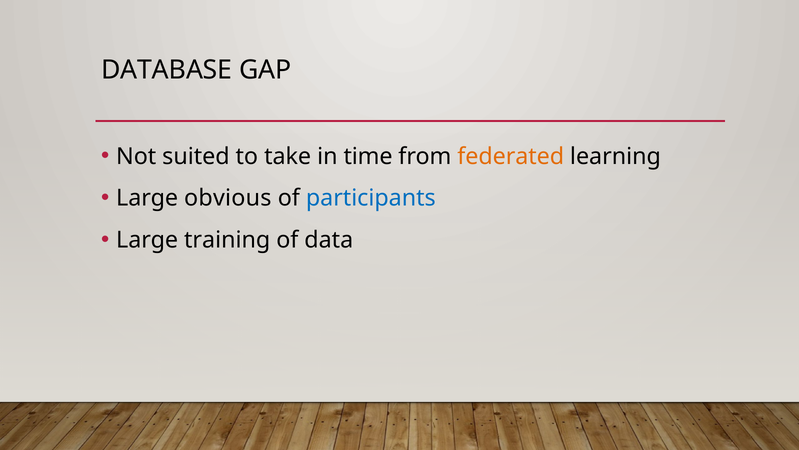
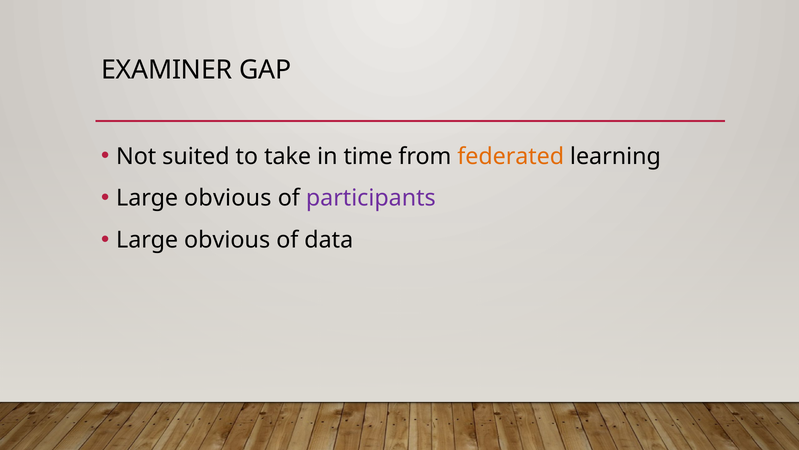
DATABASE: DATABASE -> EXAMINER
participants colour: blue -> purple
training at (227, 240): training -> obvious
